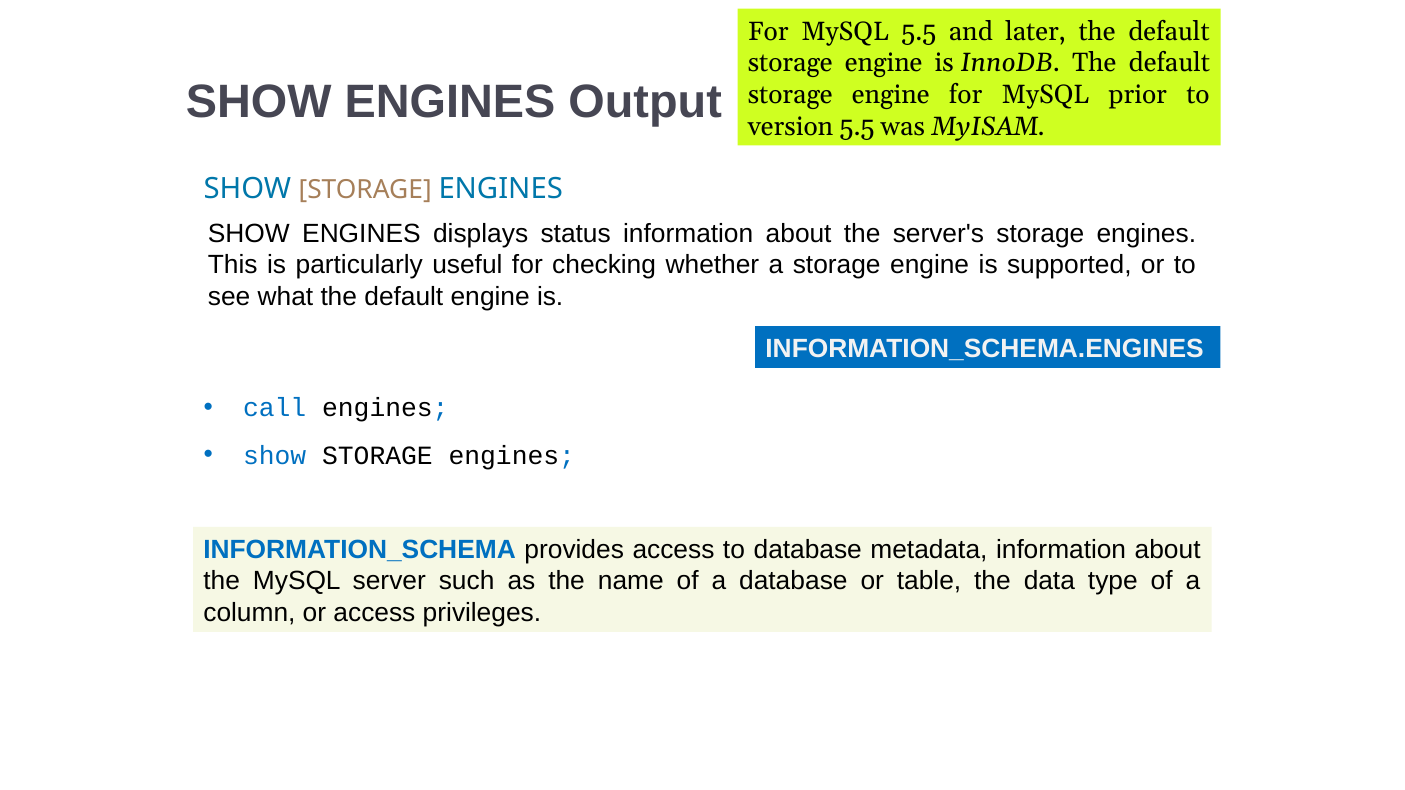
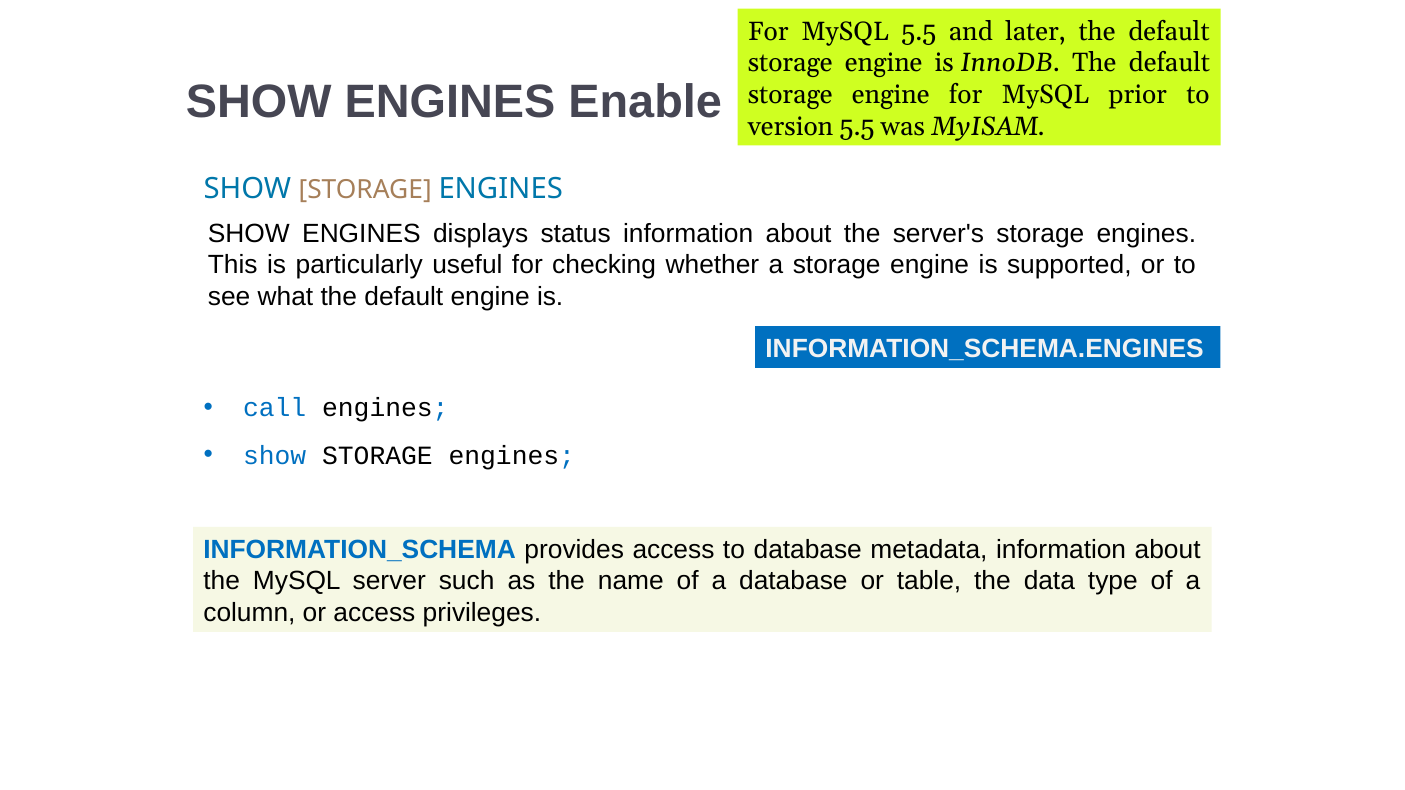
Output: Output -> Enable
